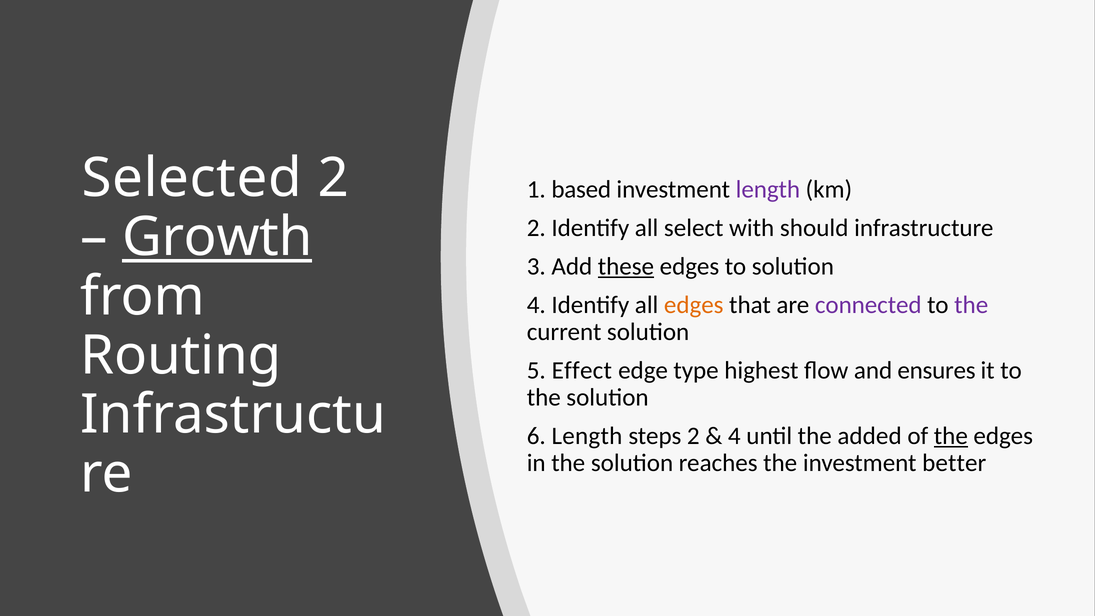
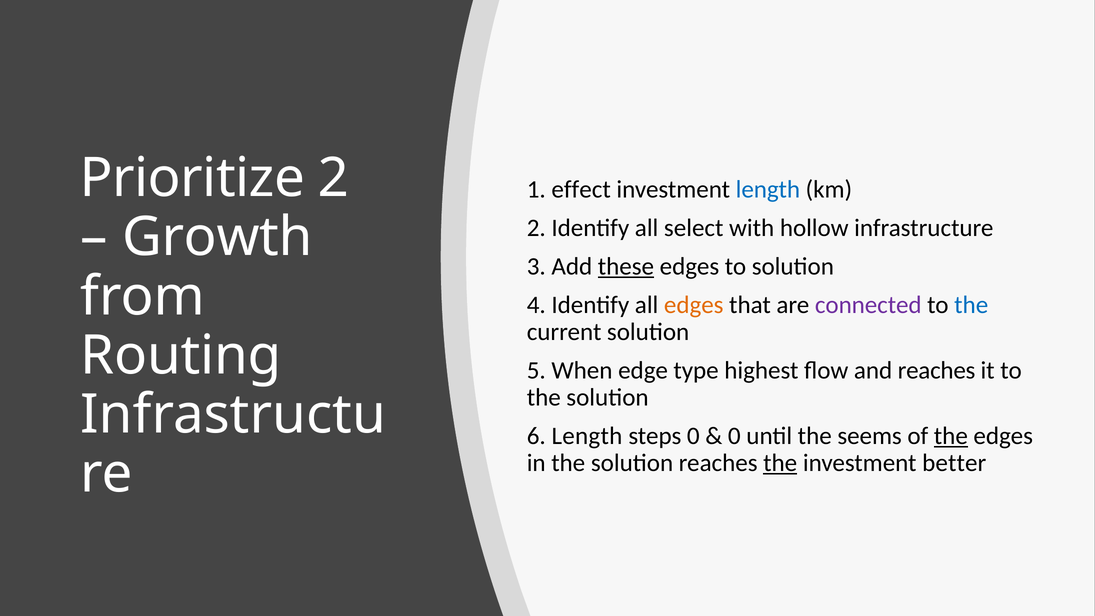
Selected: Selected -> Prioritize
based: based -> effect
length at (768, 189) colour: purple -> blue
should: should -> hollow
Growth underline: present -> none
the at (971, 305) colour: purple -> blue
Effect: Effect -> When
and ensures: ensures -> reaches
steps 2: 2 -> 0
4 at (734, 436): 4 -> 0
added: added -> seems
the at (780, 463) underline: none -> present
